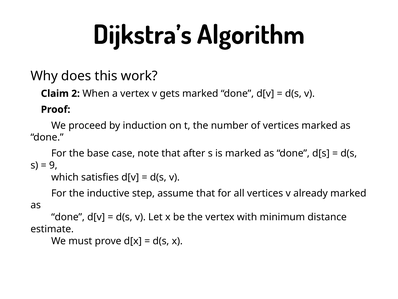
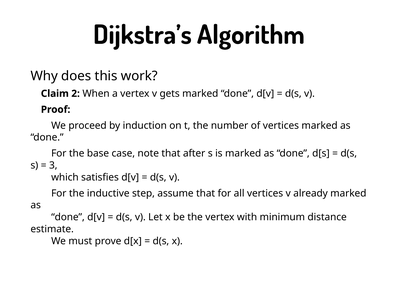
9: 9 -> 3
